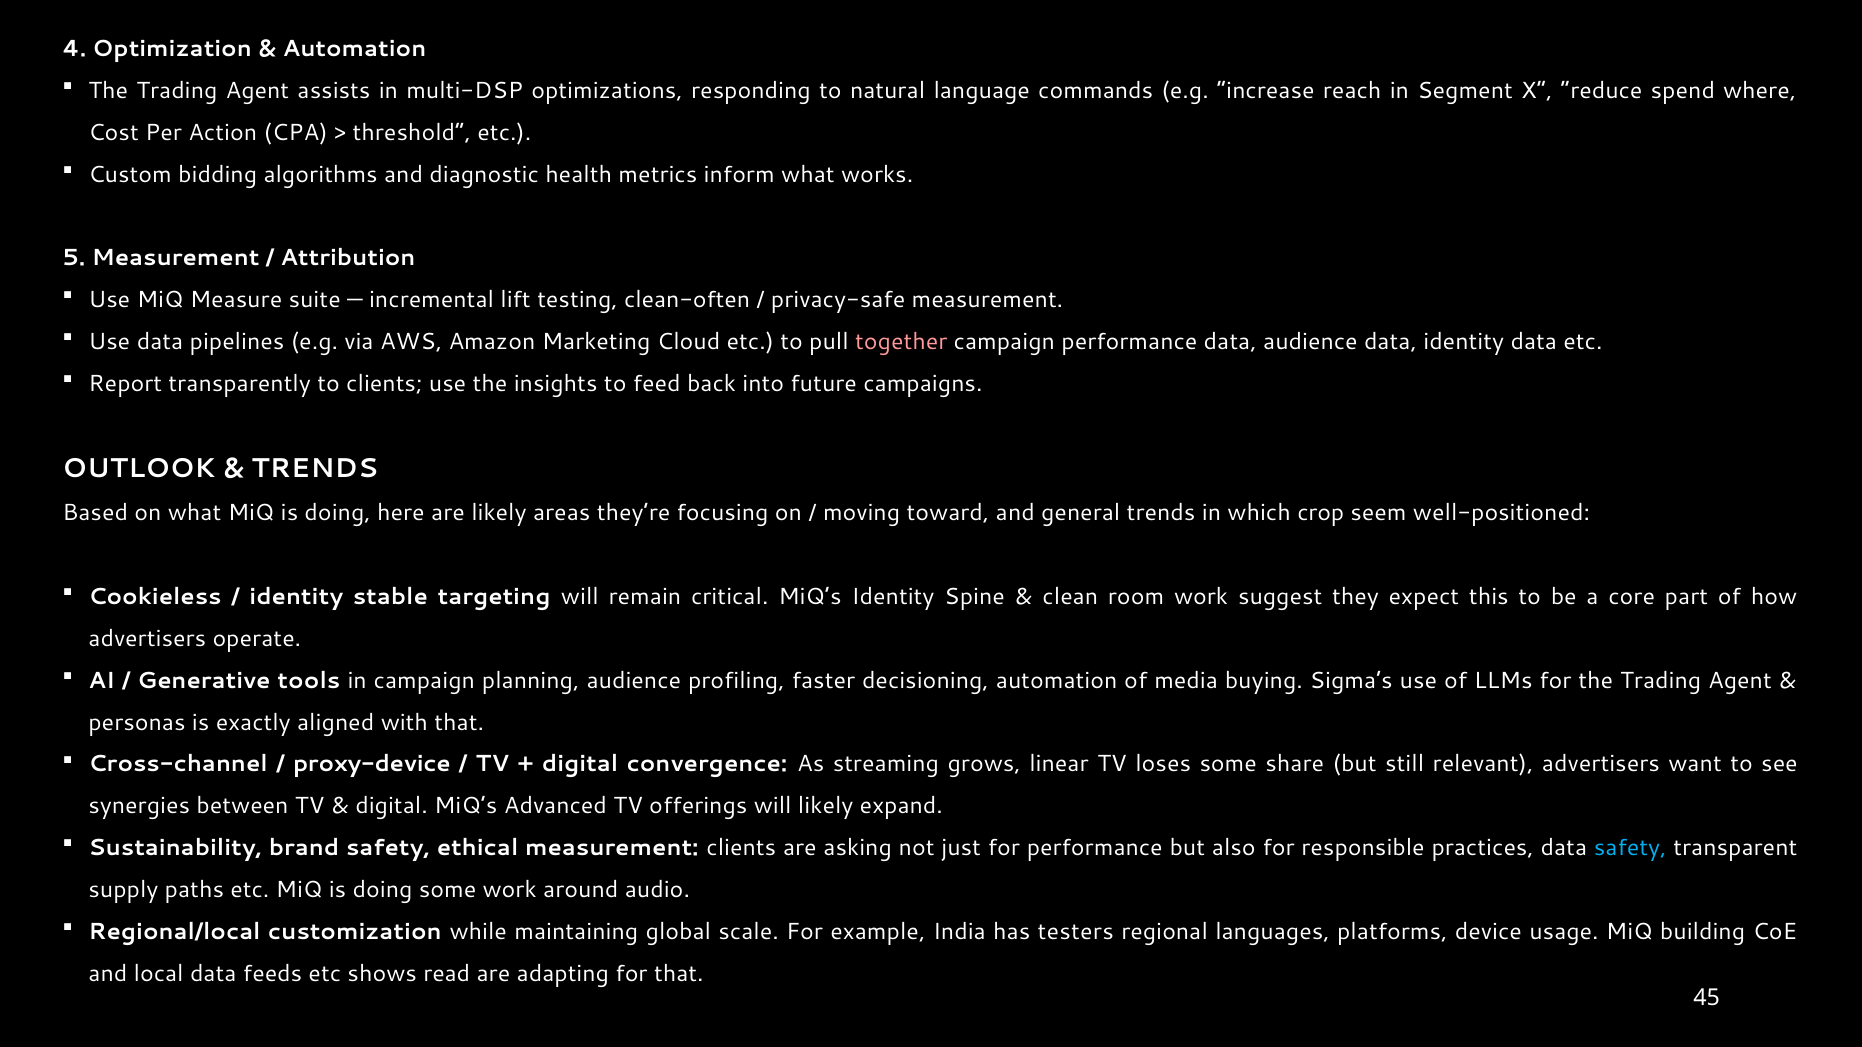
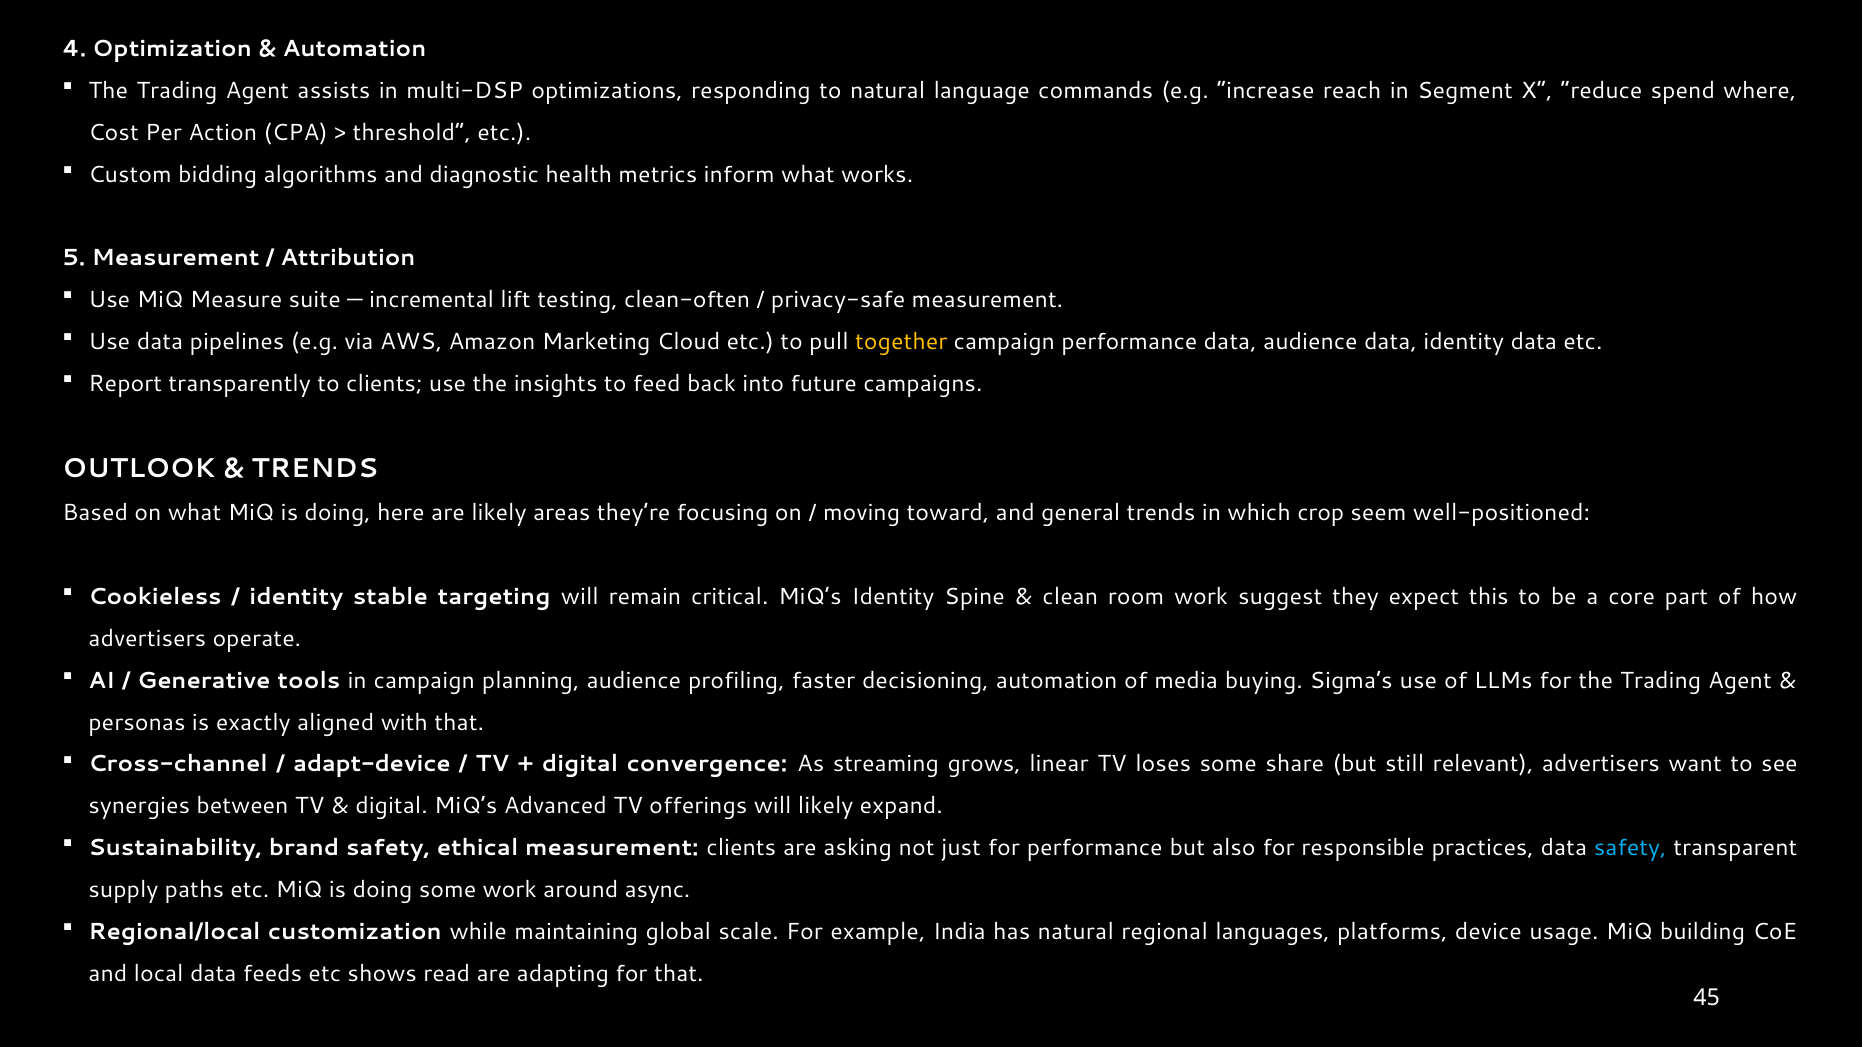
together colour: pink -> yellow
proxy-device: proxy-device -> adapt-device
audio: audio -> async
has testers: testers -> natural
